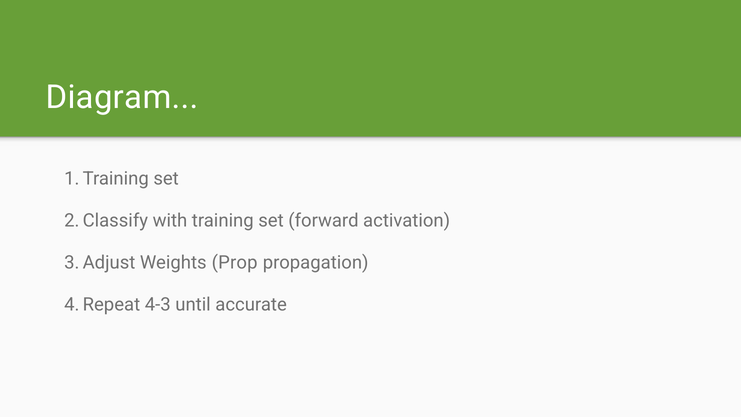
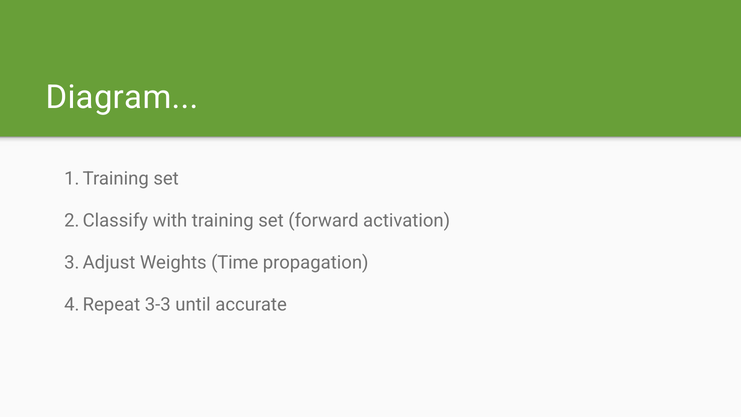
Prop: Prop -> Time
4-3: 4-3 -> 3-3
